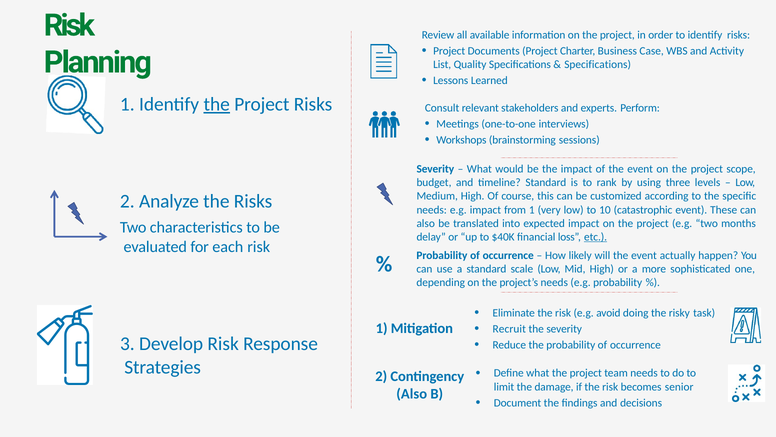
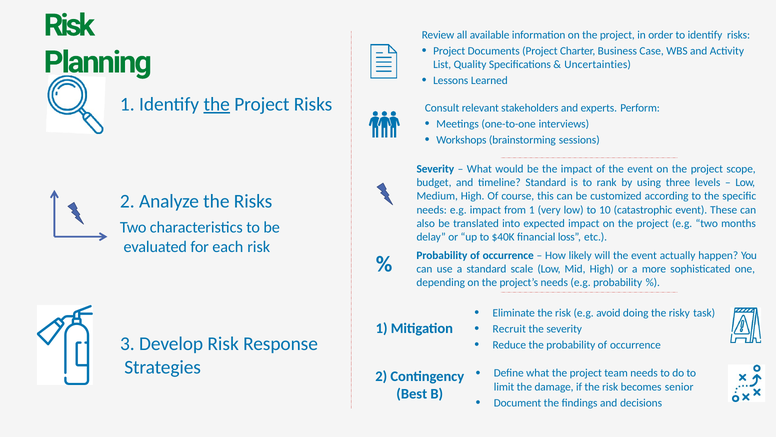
Specifications at (598, 65): Specifications -> Uncertainties
etc underline: present -> none
Also at (412, 394): Also -> Best
